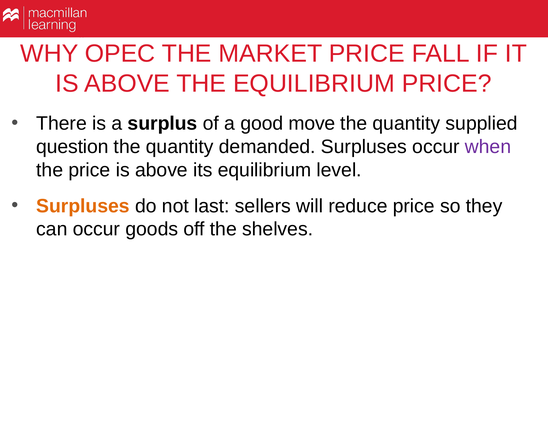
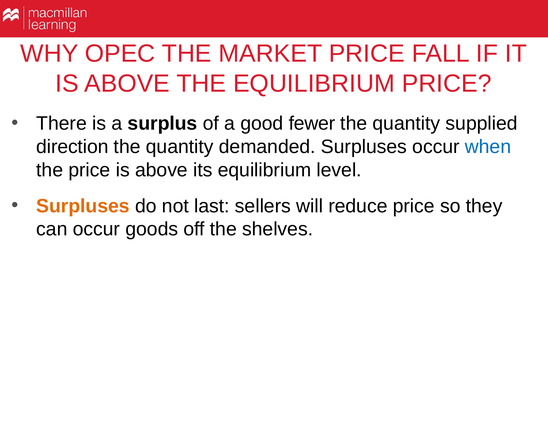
move: move -> fewer
question: question -> direction
when colour: purple -> blue
